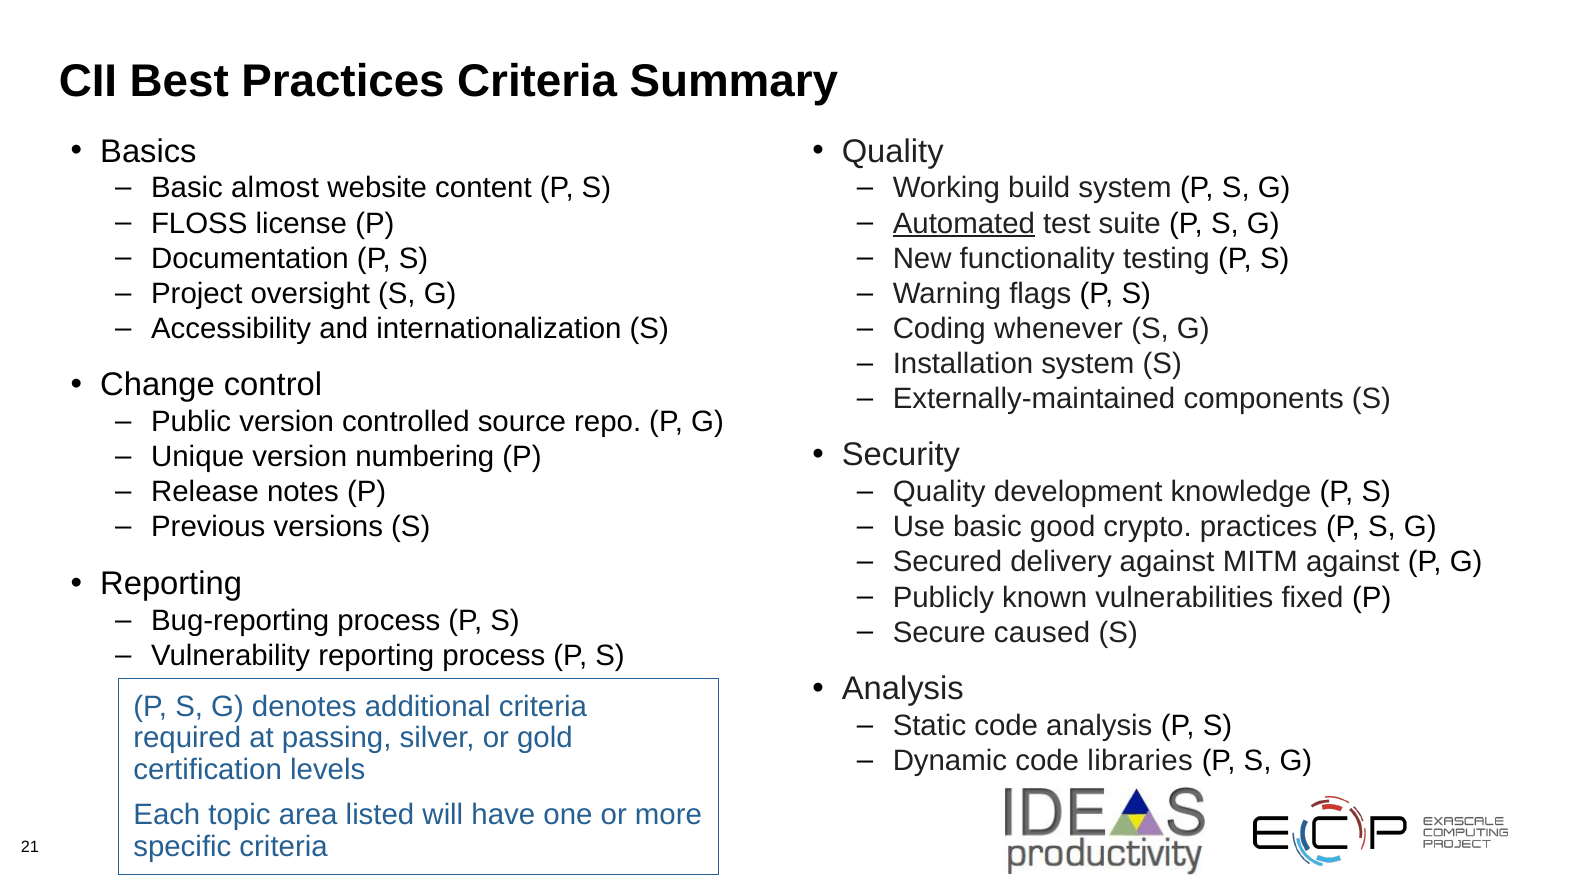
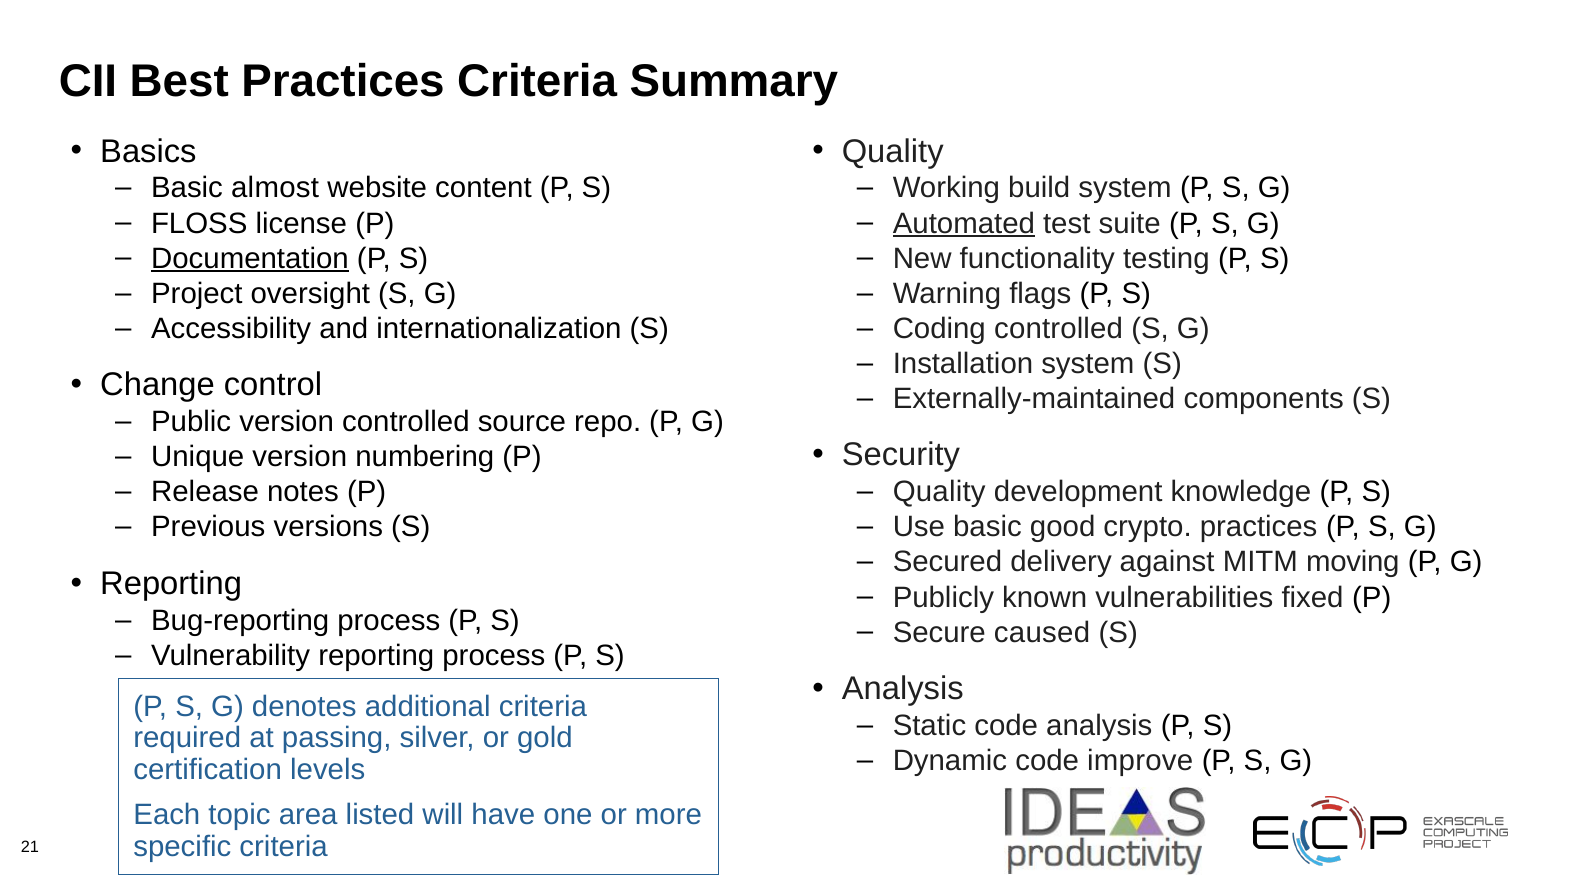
Documentation underline: none -> present
Coding whenever: whenever -> controlled
MITM against: against -> moving
libraries: libraries -> improve
